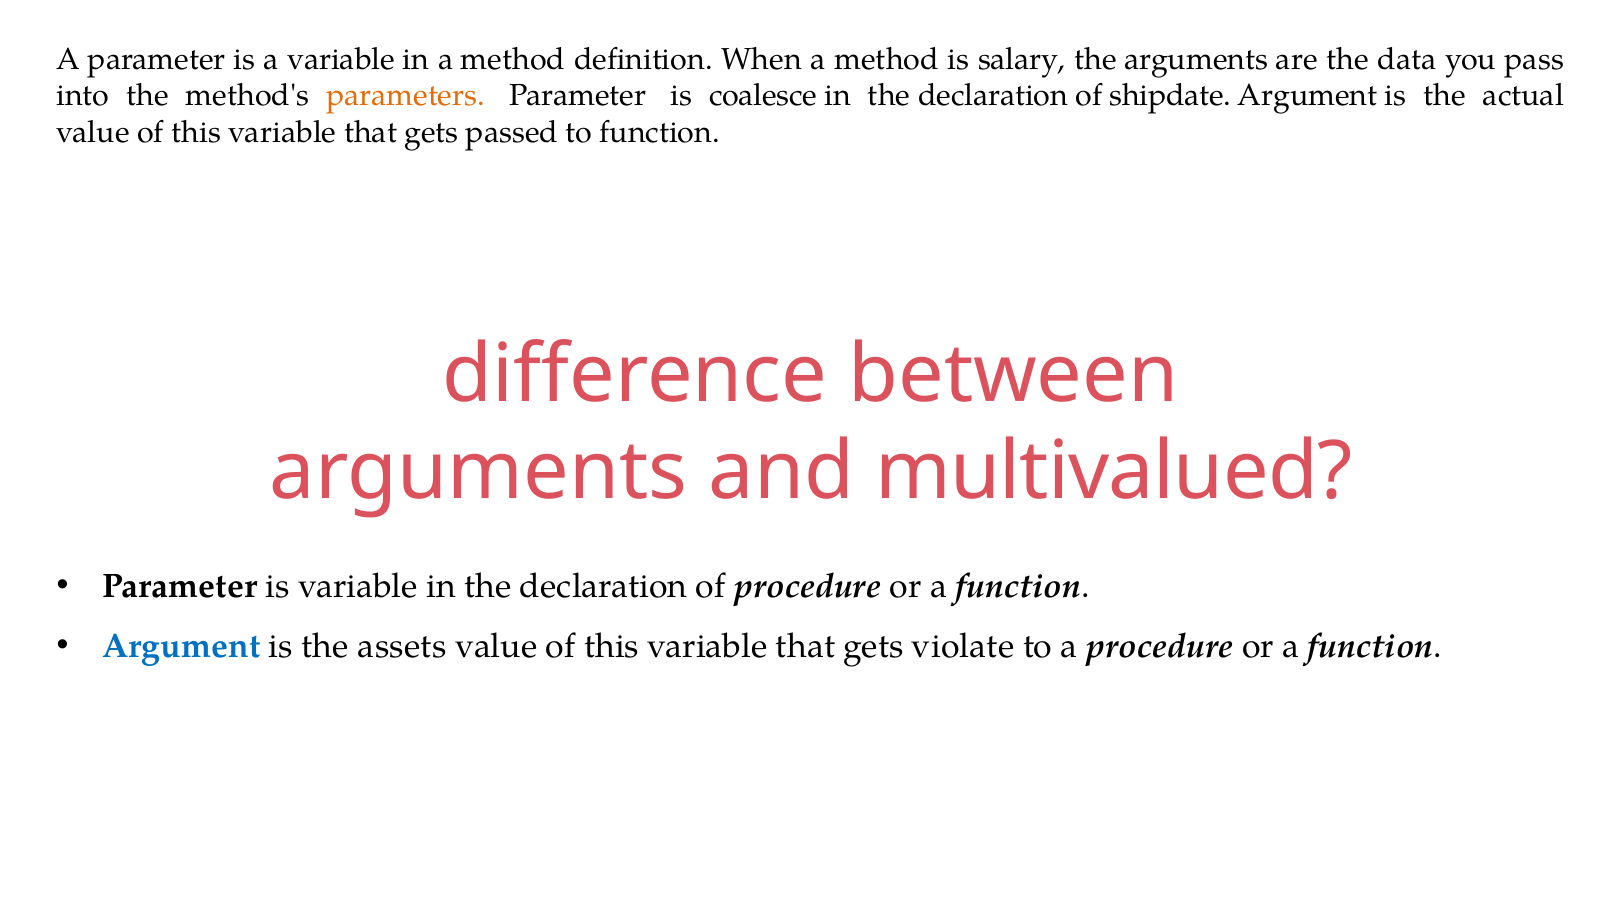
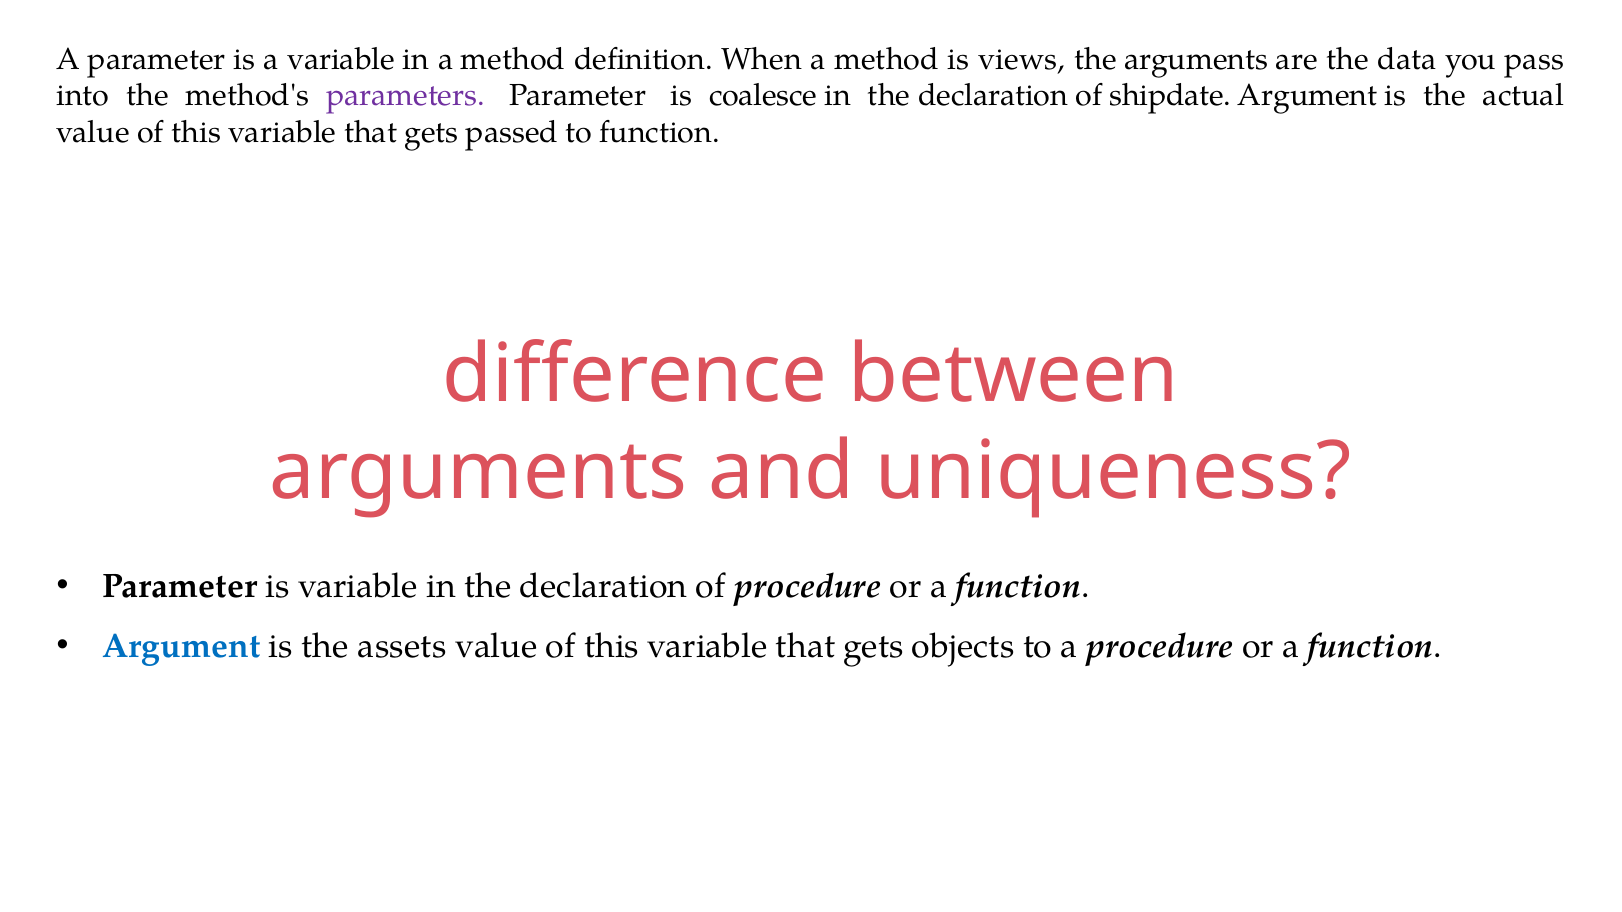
salary: salary -> views
parameters colour: orange -> purple
multivalued: multivalued -> uniqueness
violate: violate -> objects
